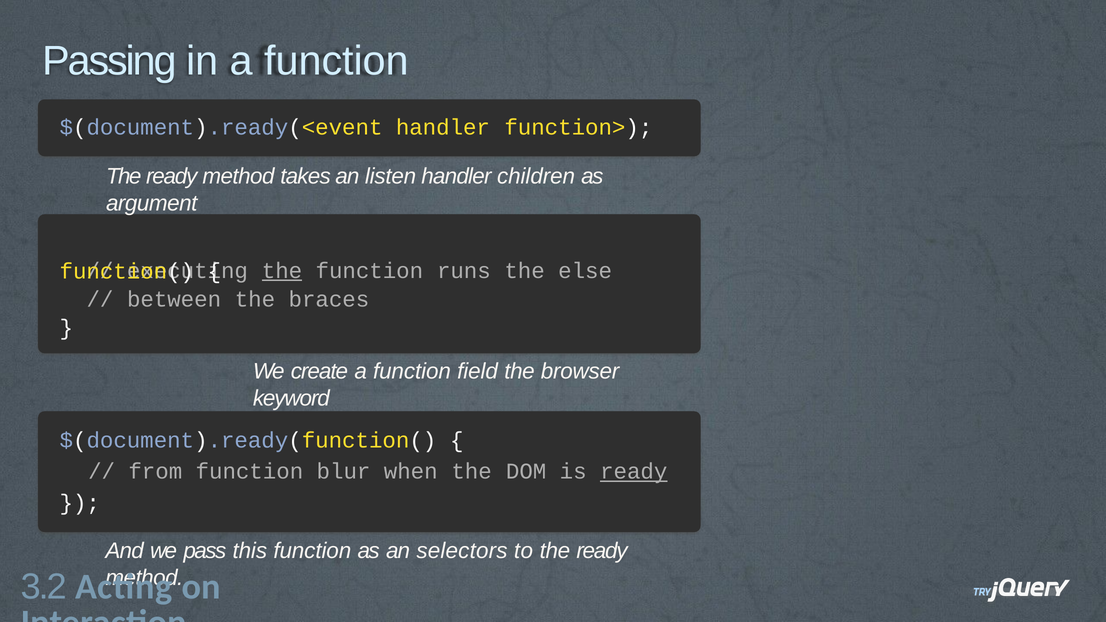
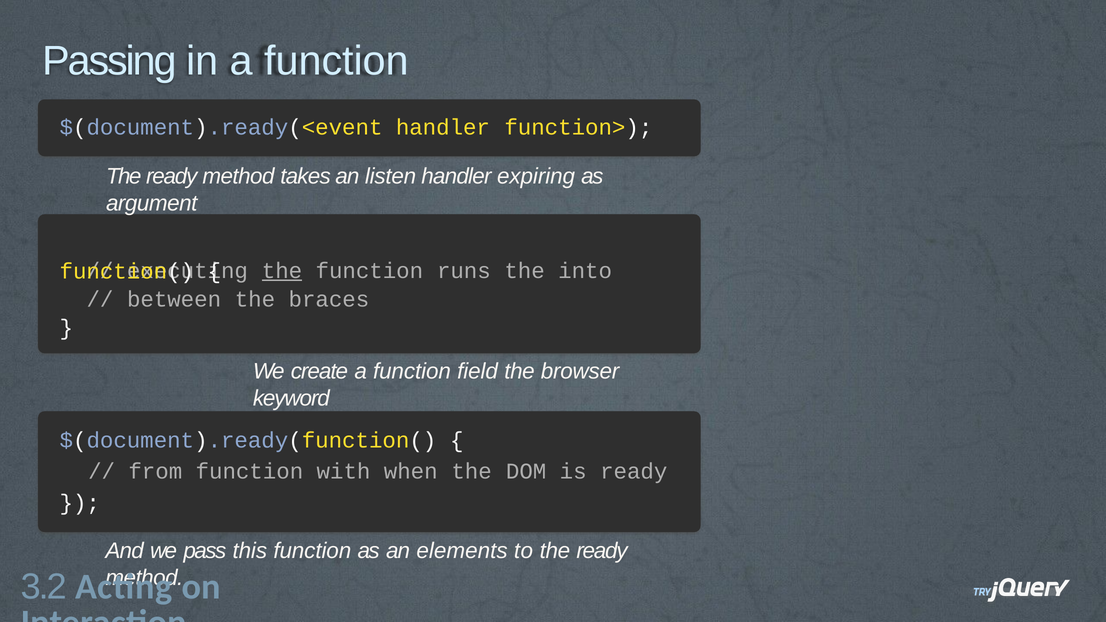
children: children -> expiring
else: else -> into
blur: blur -> with
ready at (634, 472) underline: present -> none
selectors: selectors -> elements
